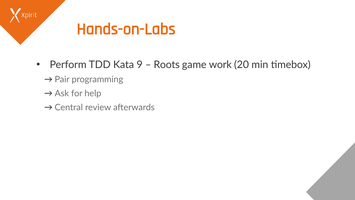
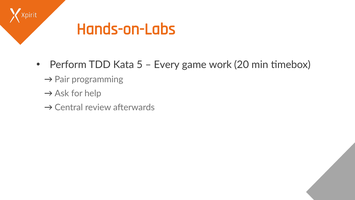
9: 9 -> 5
Roots: Roots -> Every
